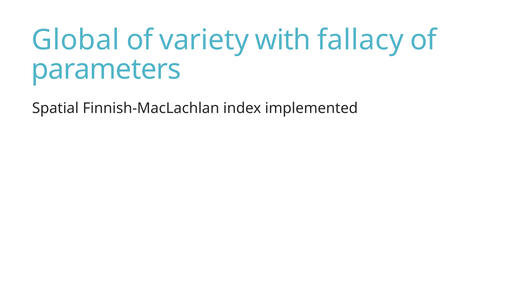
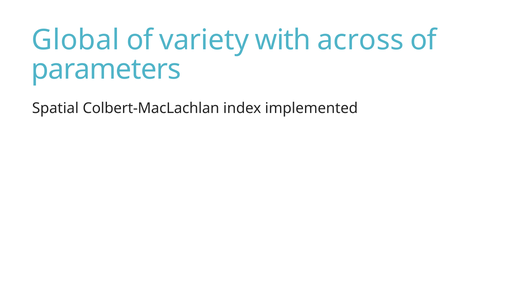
fallacy: fallacy -> across
Finnish-MacLachlan: Finnish-MacLachlan -> Colbert-MacLachlan
